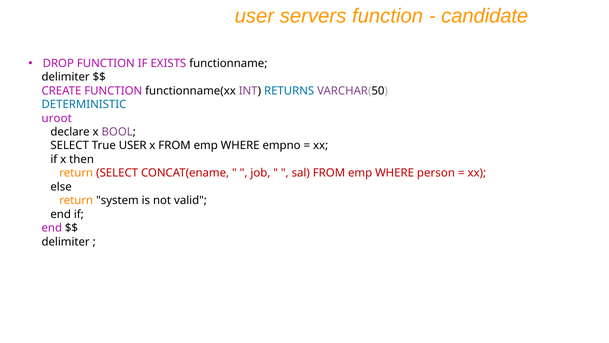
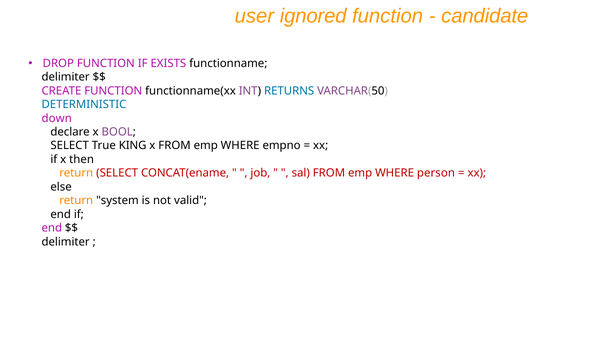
servers: servers -> ignored
uroot: uroot -> down
True USER: USER -> KING
